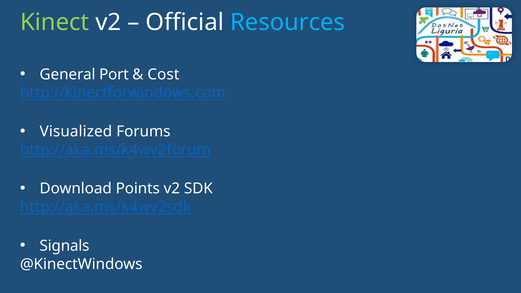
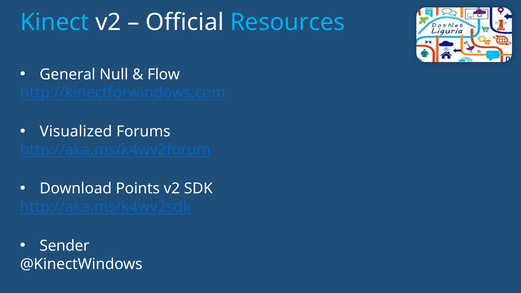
Kinect colour: light green -> light blue
Port: Port -> Null
Cost: Cost -> Flow
Signals: Signals -> Sender
